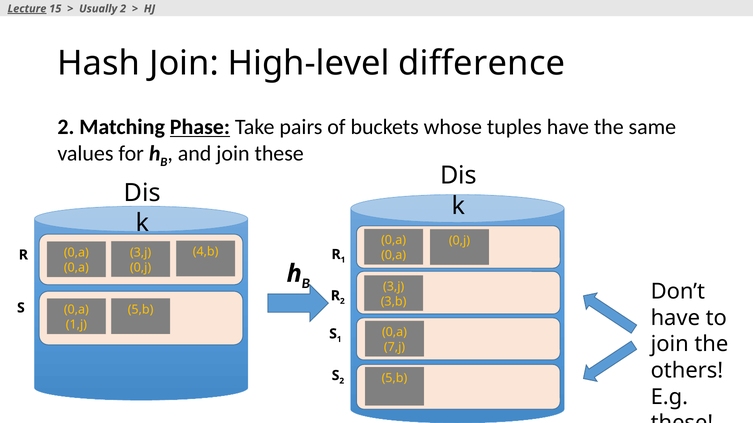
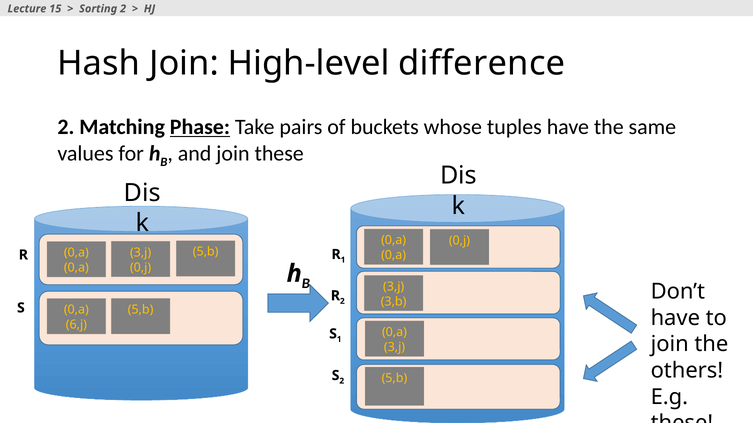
Lecture underline: present -> none
Usually: Usually -> Sorting
4,b at (206, 252): 4,b -> 5,b
1,j: 1,j -> 6,j
7,j at (395, 348): 7,j -> 3,j
